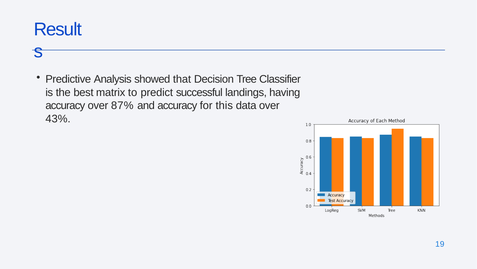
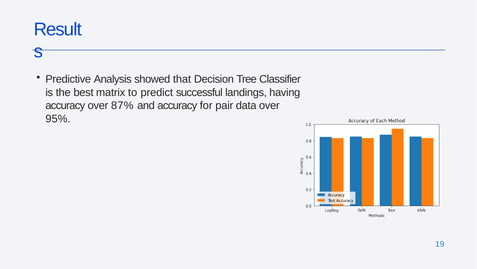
this: this -> pair
43%: 43% -> 95%
